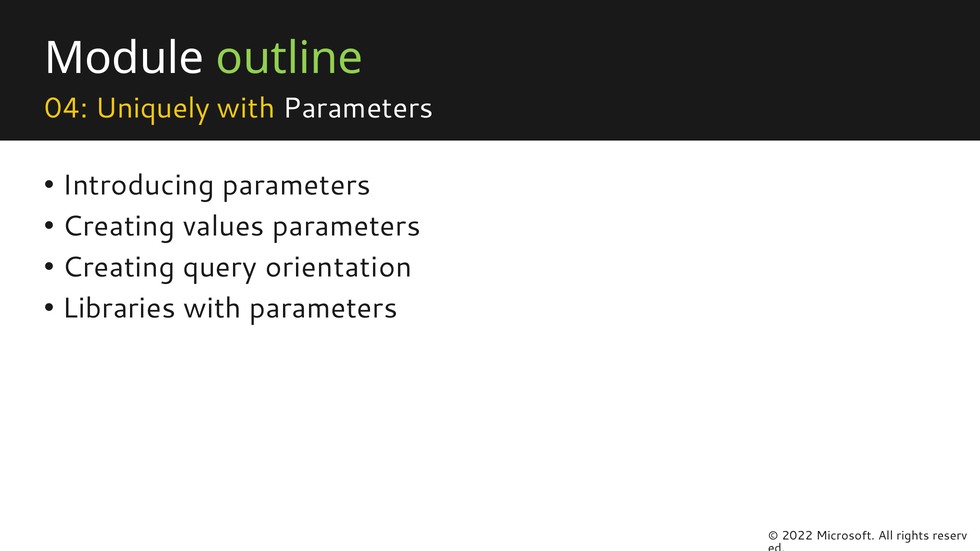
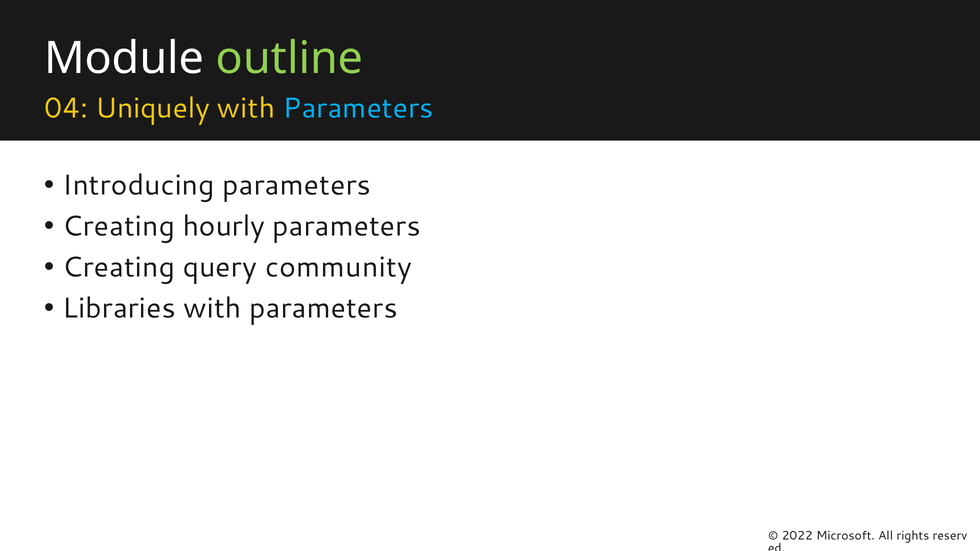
Parameters at (358, 108) colour: white -> light blue
values: values -> hourly
orientation: orientation -> community
